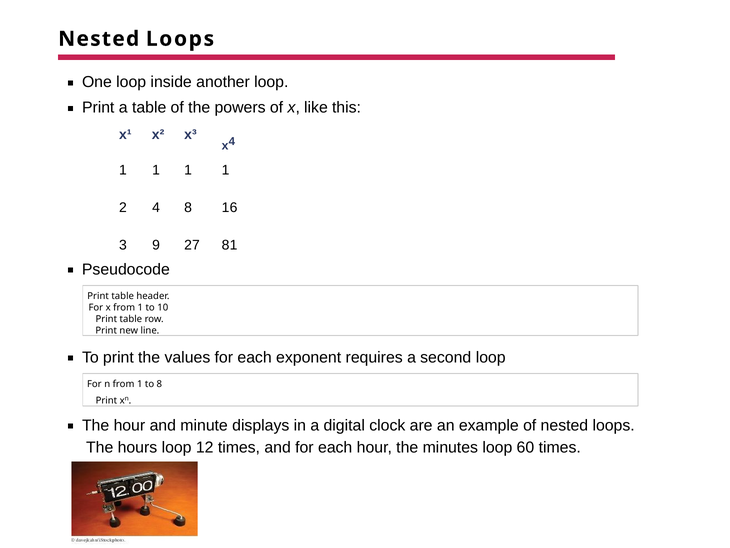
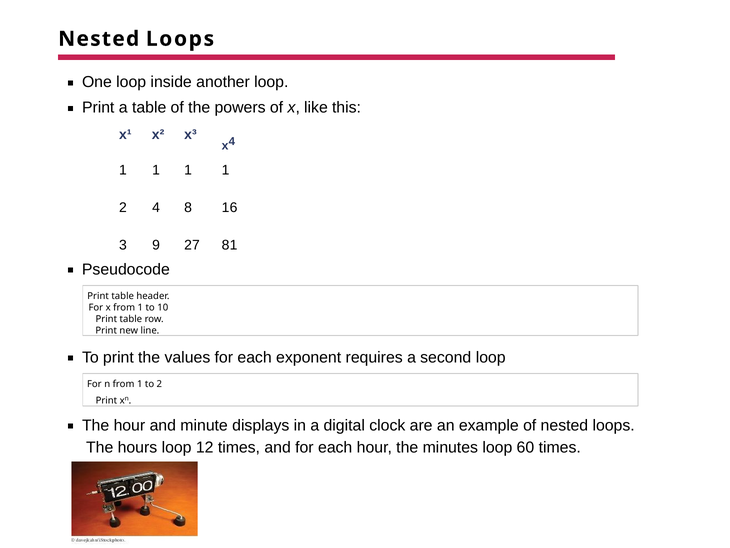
to 8: 8 -> 2
